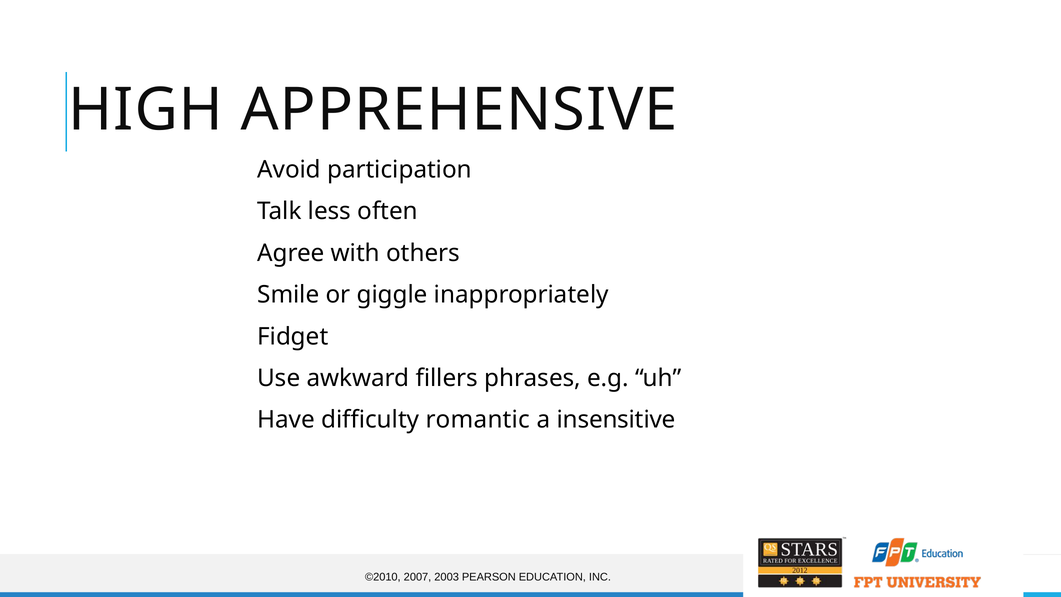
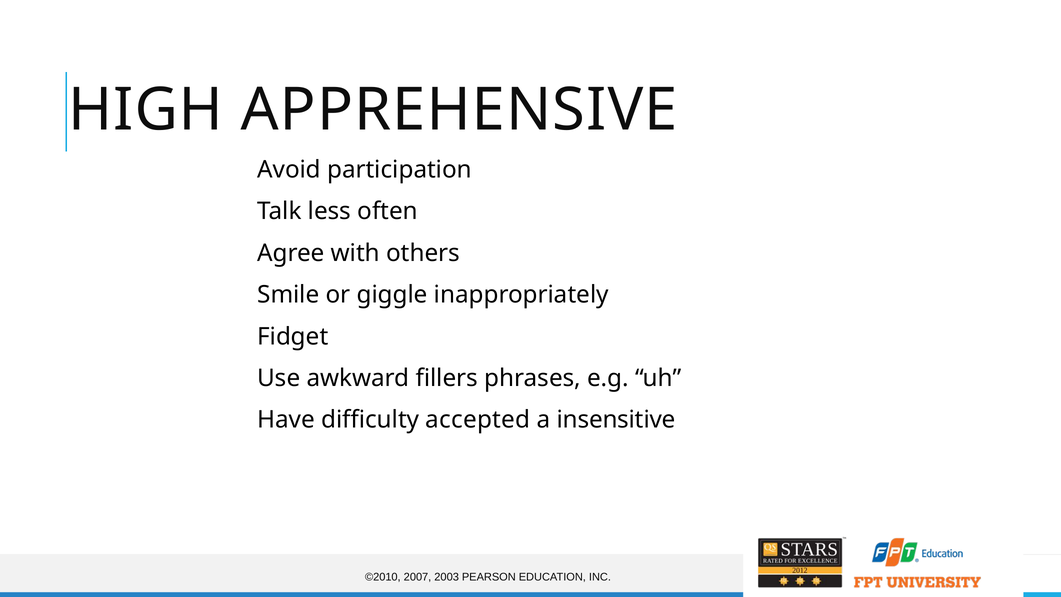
romantic: romantic -> accepted
